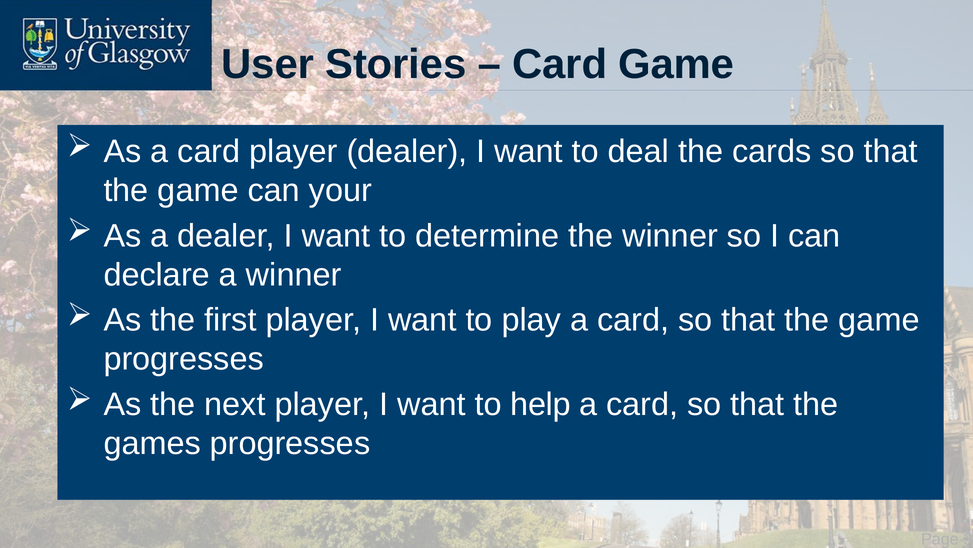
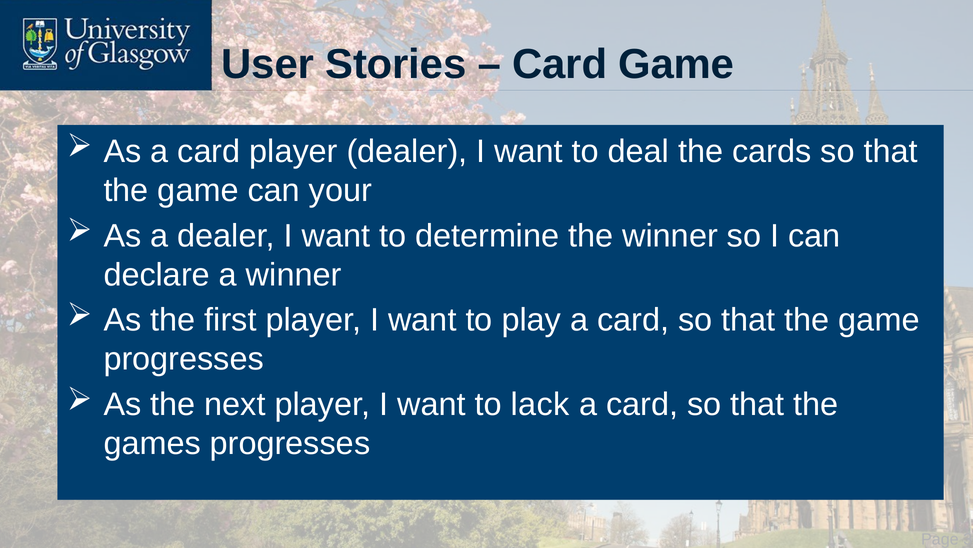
help: help -> lack
